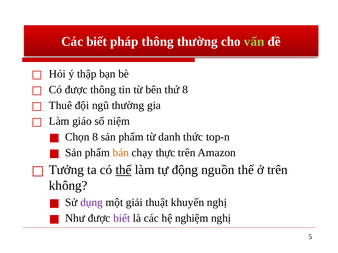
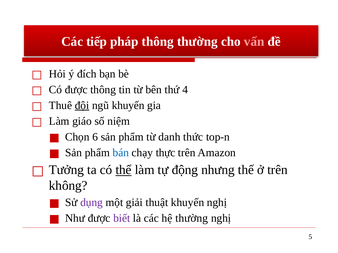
Các biết: biết -> tiếp
vấn colour: light green -> pink
thập: thập -> đích
thứ 8: 8 -> 4
đội underline: none -> present
ngũ thường: thường -> khuyến
Chọn 8: 8 -> 6
bán colour: orange -> blue
nguồn: nguồn -> nhưng
hệ nghiệm: nghiệm -> thường
